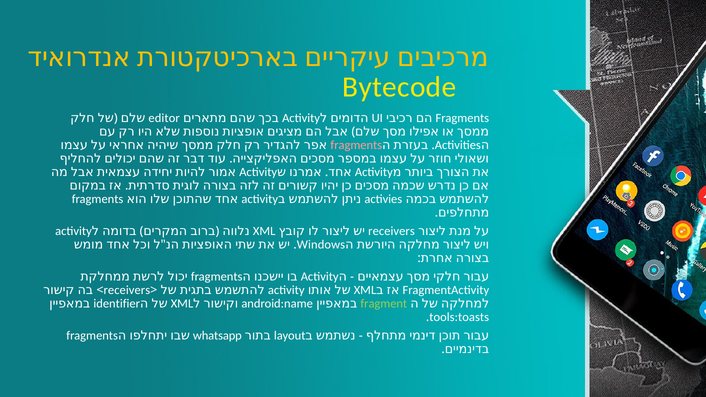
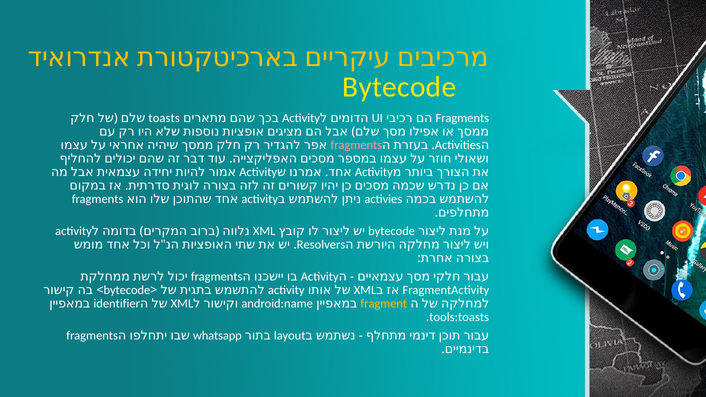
editor: editor -> toasts
receivers at (392, 231): receivers -> bytecode
Windows: Windows -> Resolvers
receivers at (127, 290): receivers -> bytecode
fragment colour: light green -> yellow
